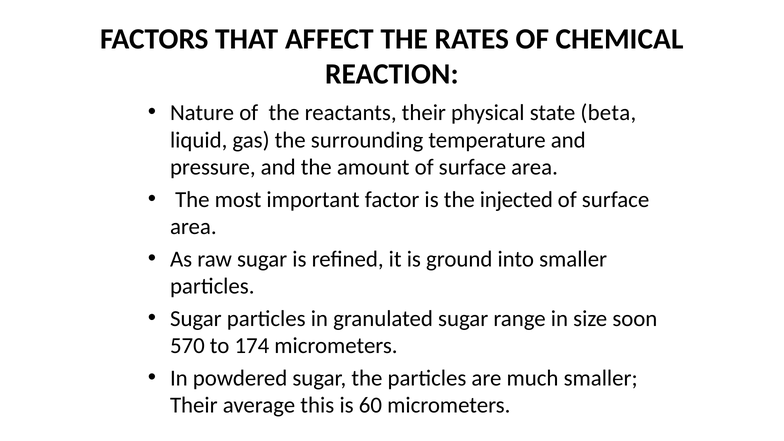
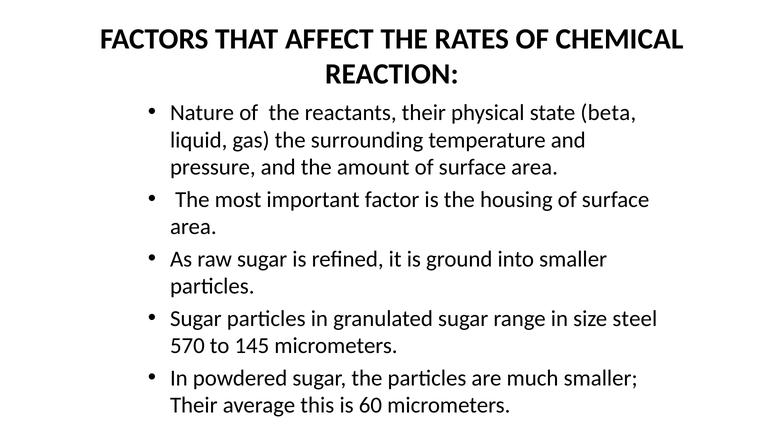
injected: injected -> housing
soon: soon -> steel
174: 174 -> 145
